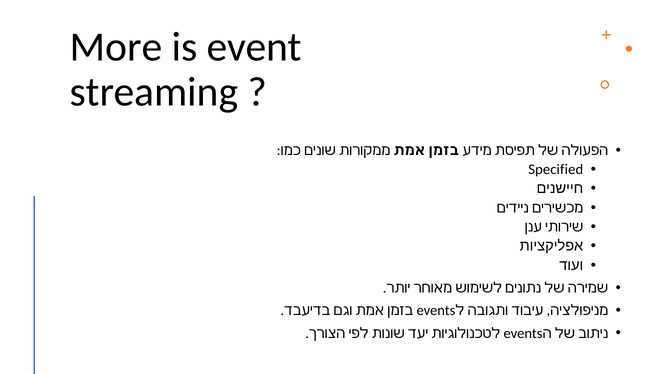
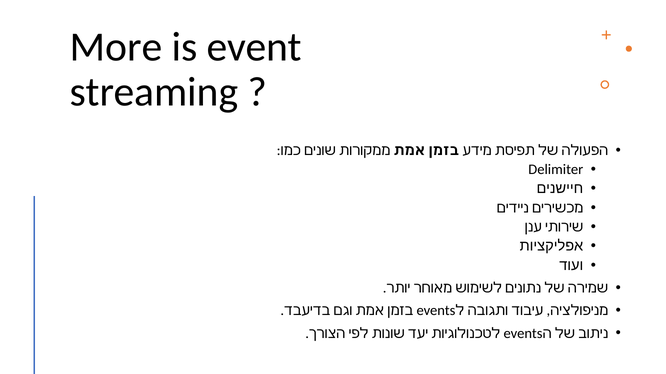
Specified: Specified -> Delimiter
